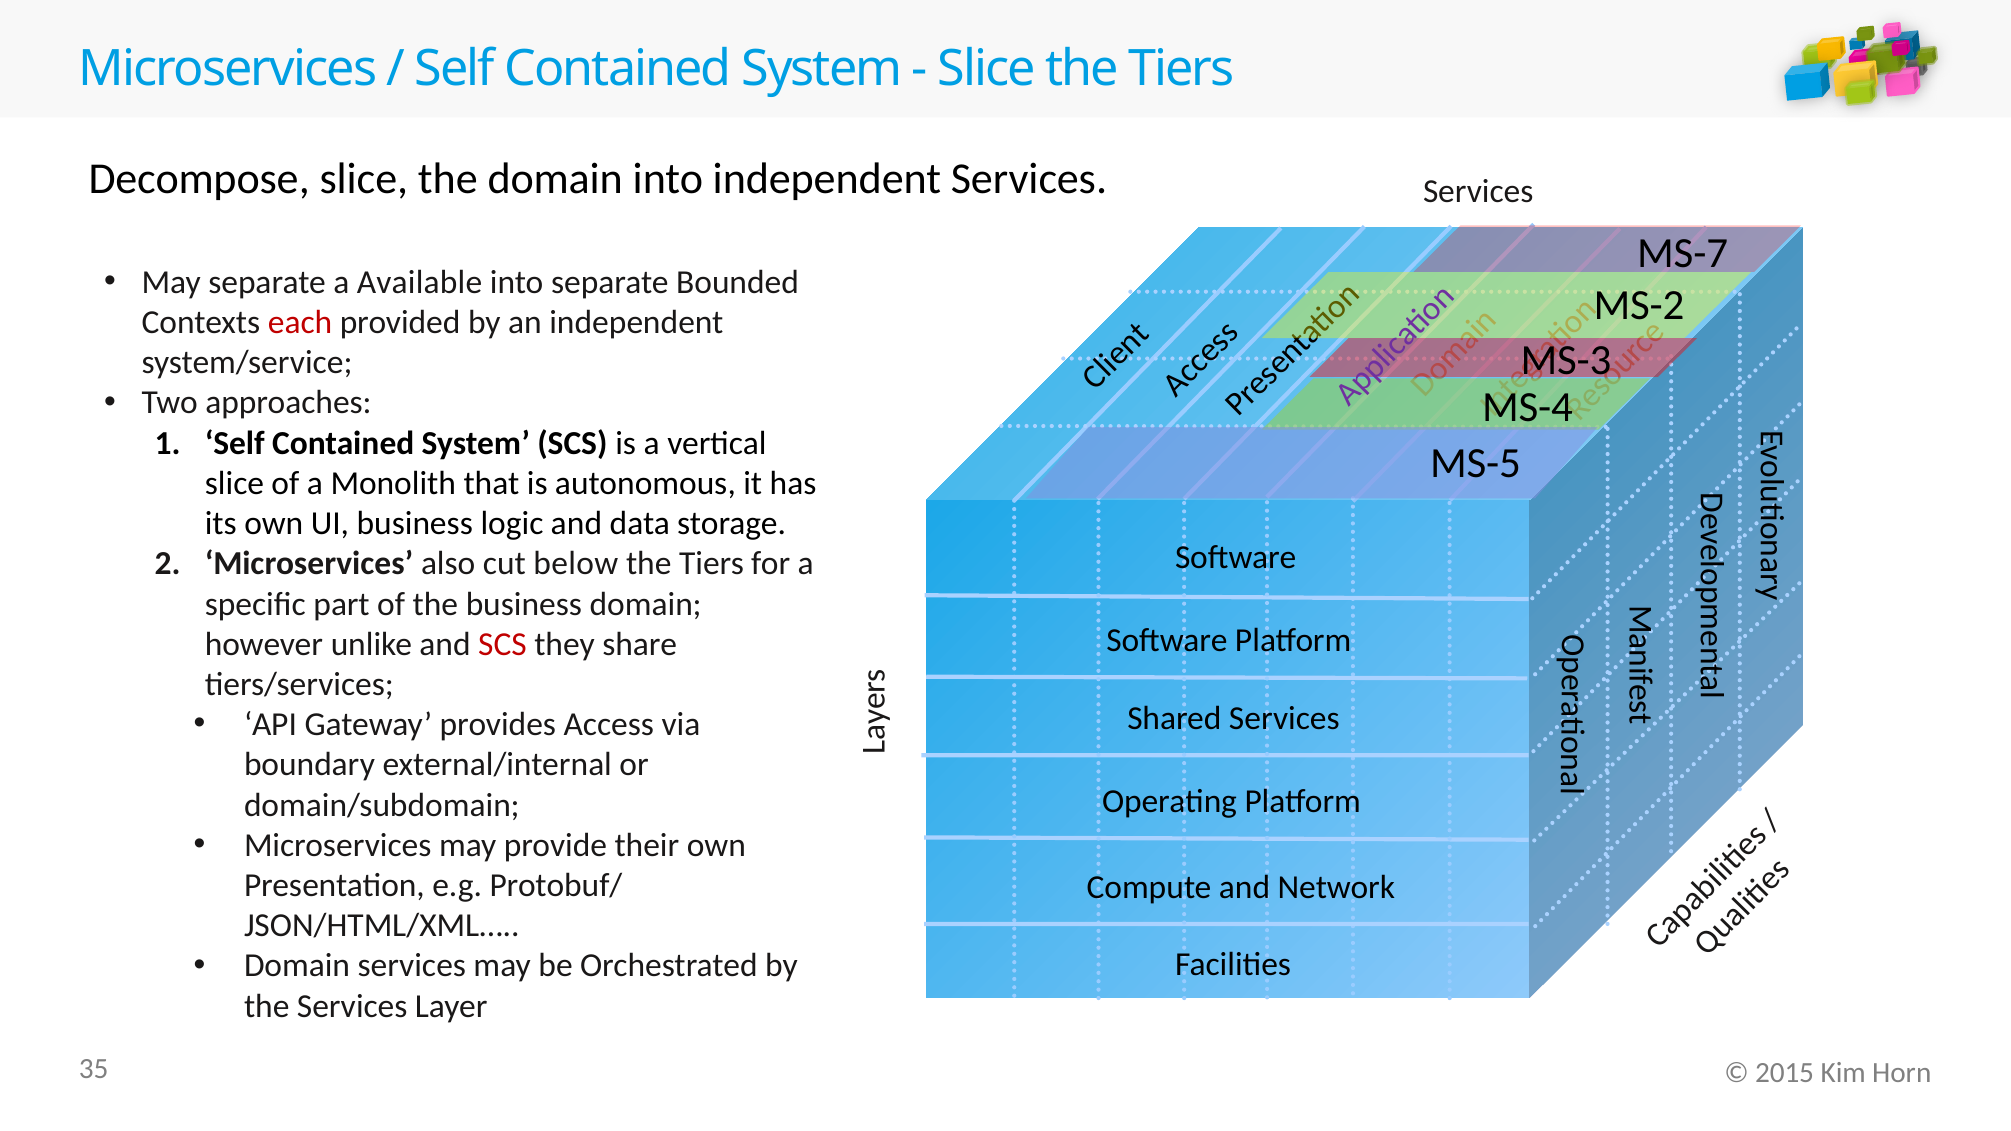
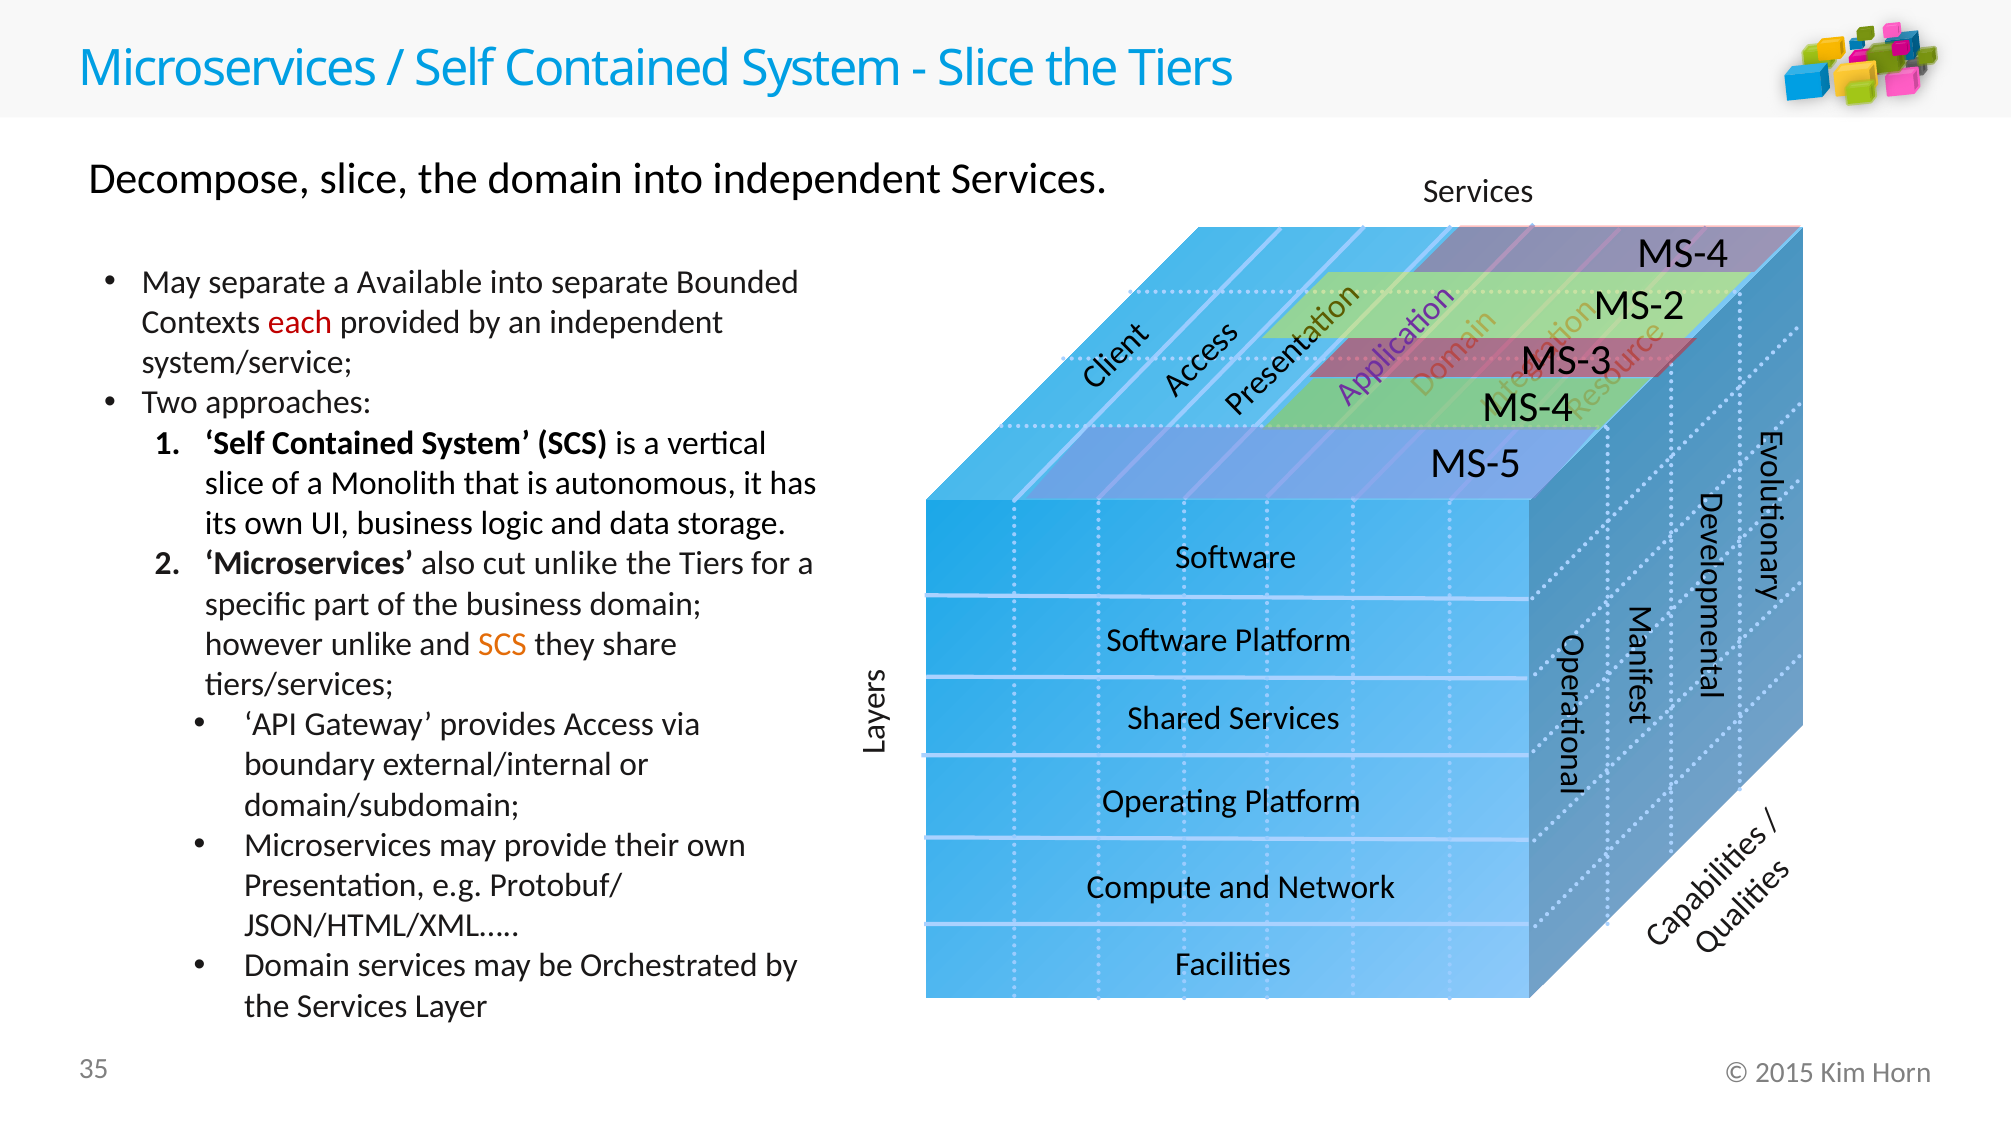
MS-7 at (1683, 253): MS-7 -> MS-4
cut below: below -> unlike
SCS at (502, 644) colour: red -> orange
